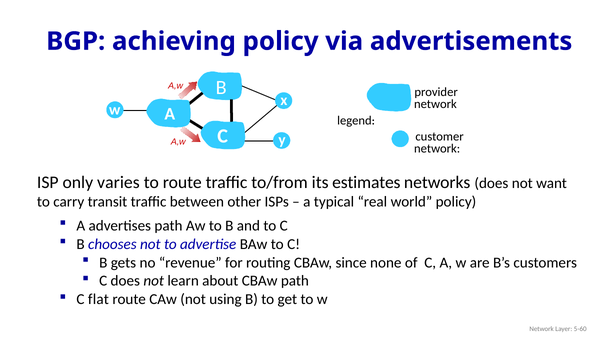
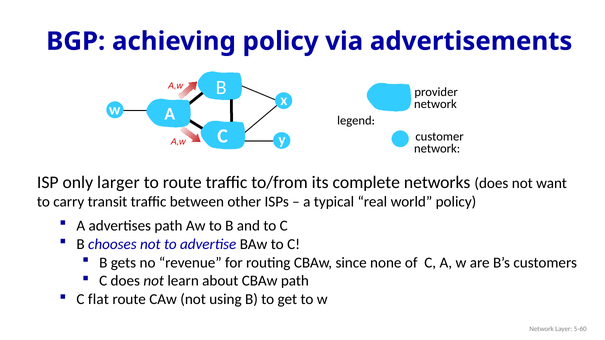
varies: varies -> larger
estimates: estimates -> complete
